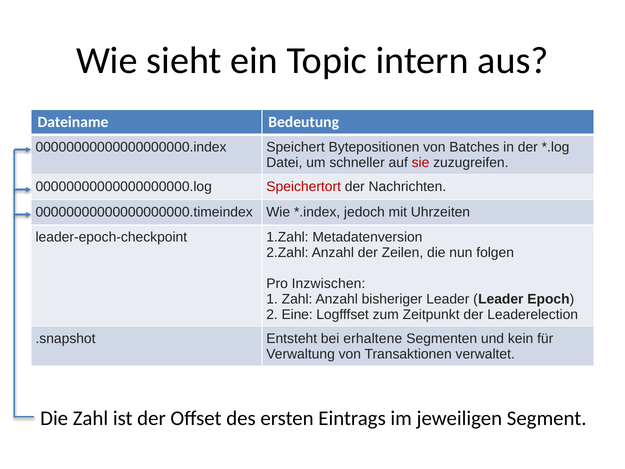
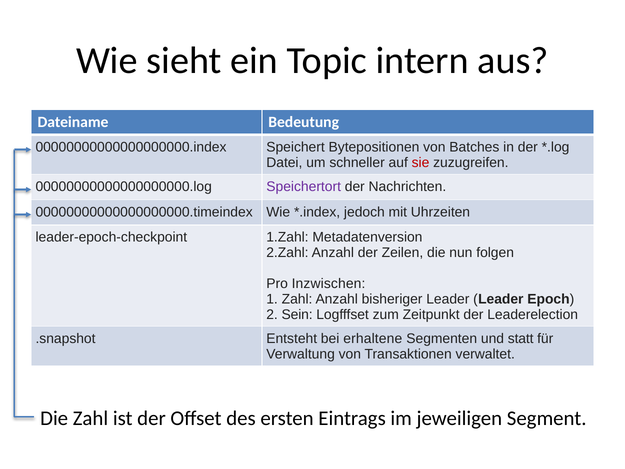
Speichertort colour: red -> purple
Eine: Eine -> Sein
kein: kein -> statt
